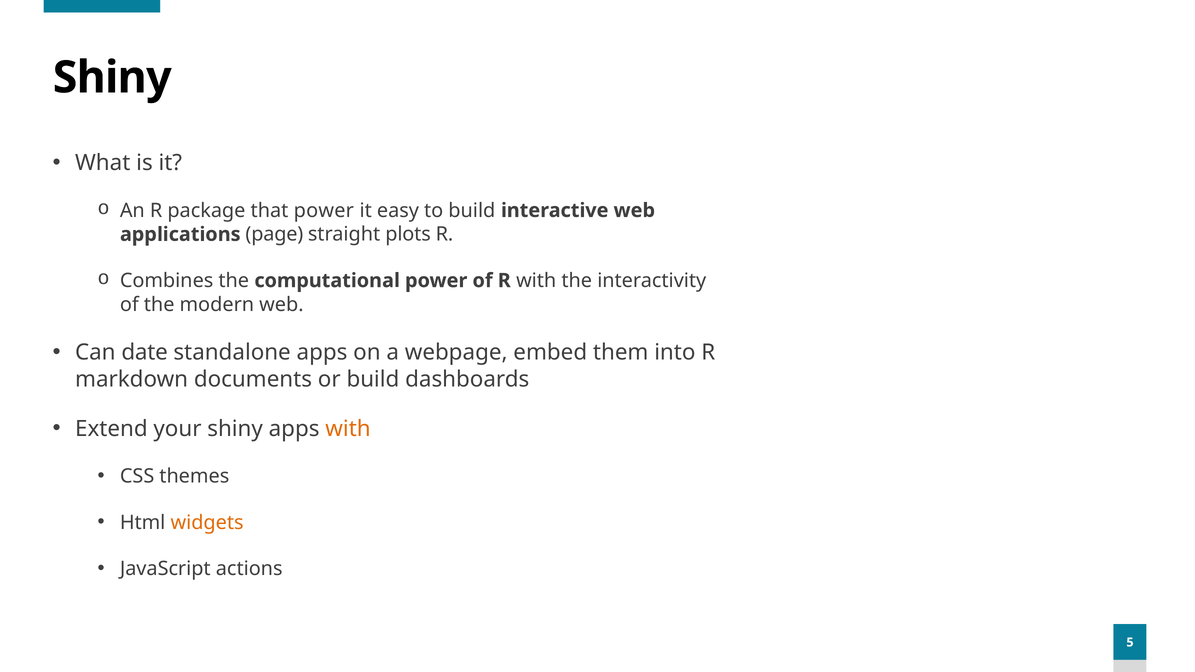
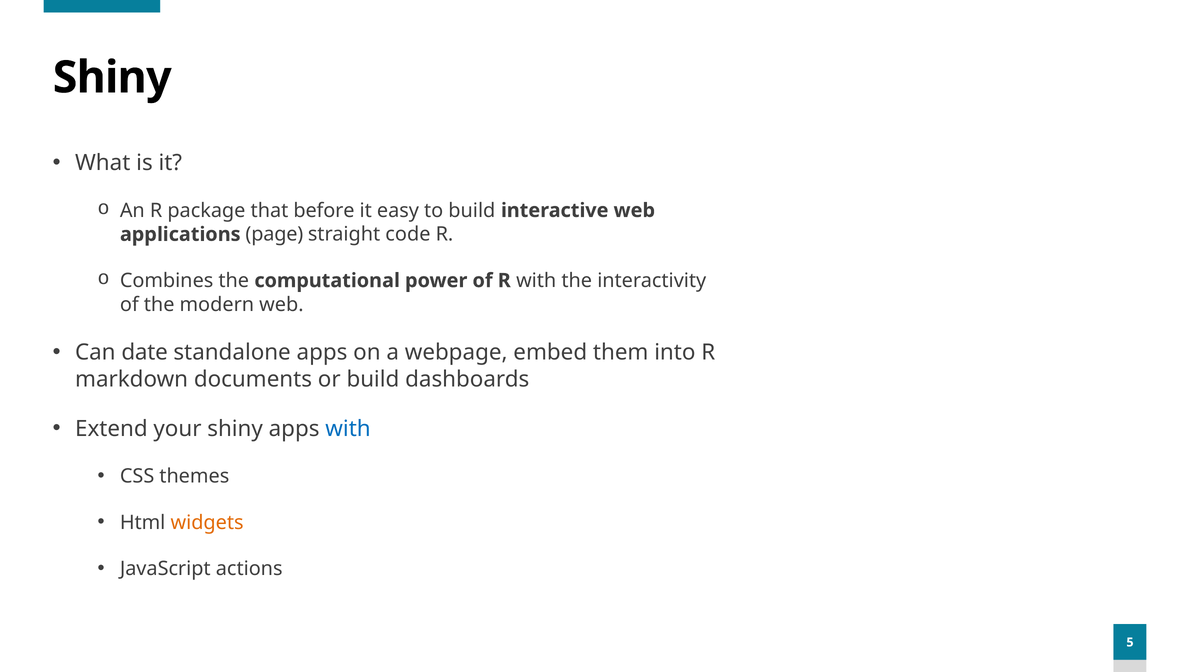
that power: power -> before
plots: plots -> code
with at (348, 429) colour: orange -> blue
